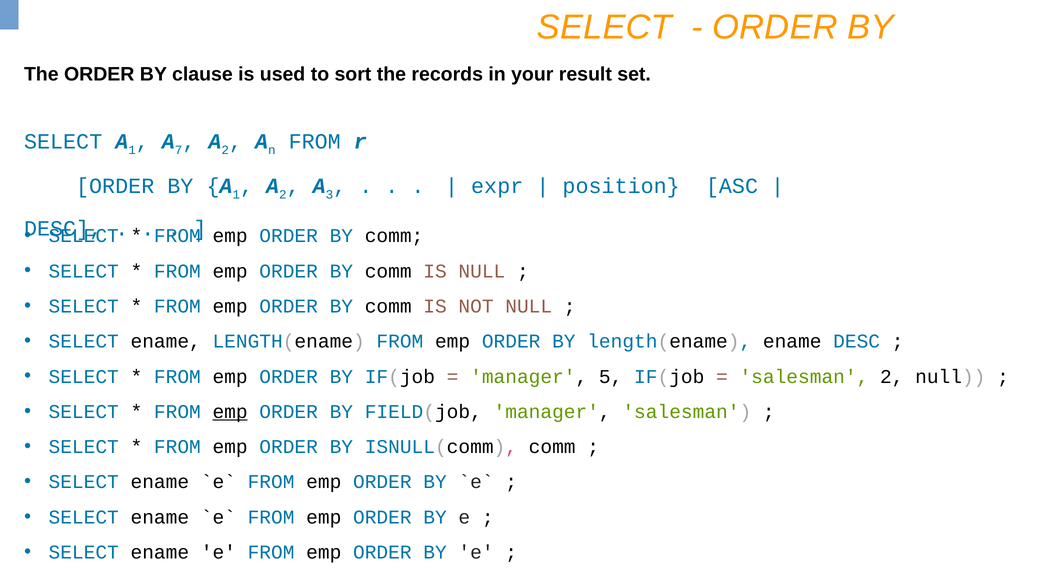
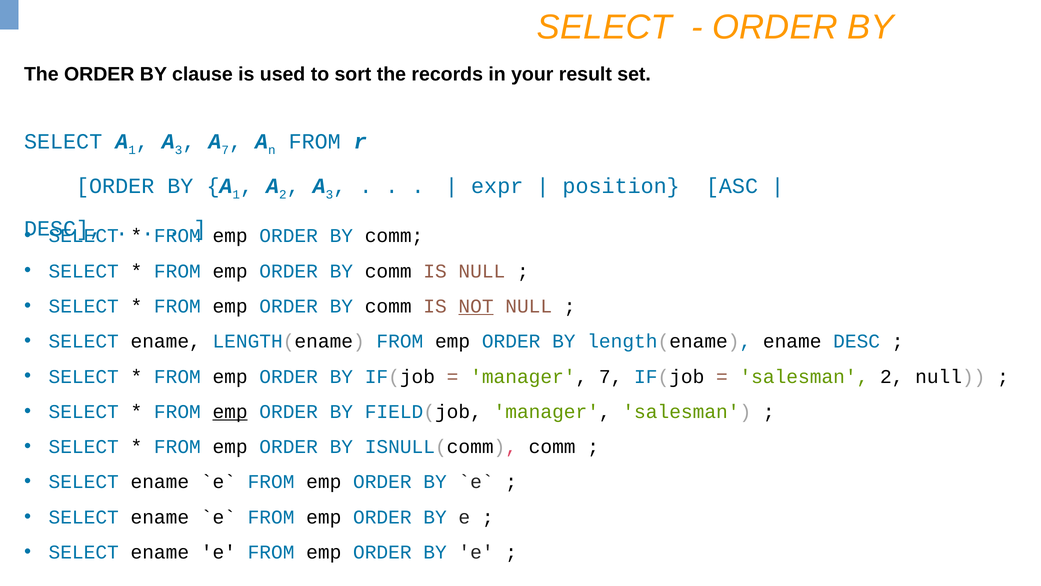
7 at (179, 150): 7 -> 3
2 at (225, 150): 2 -> 7
NOT underline: none -> present
manager 5: 5 -> 7
